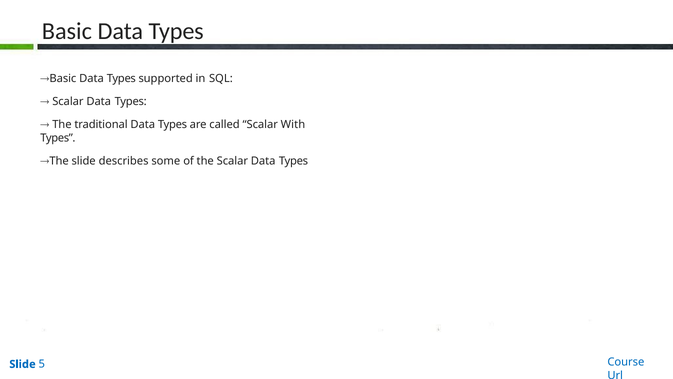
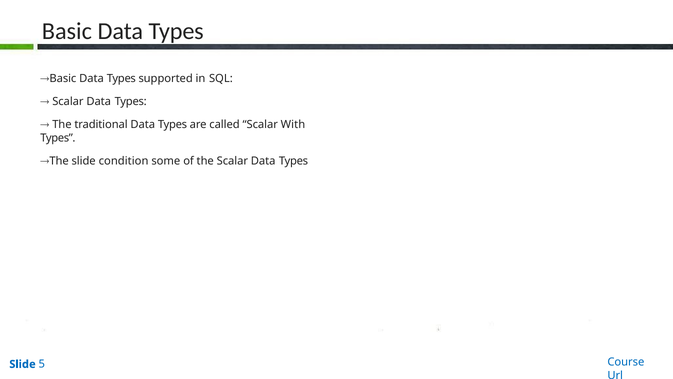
describes: describes -> condition
